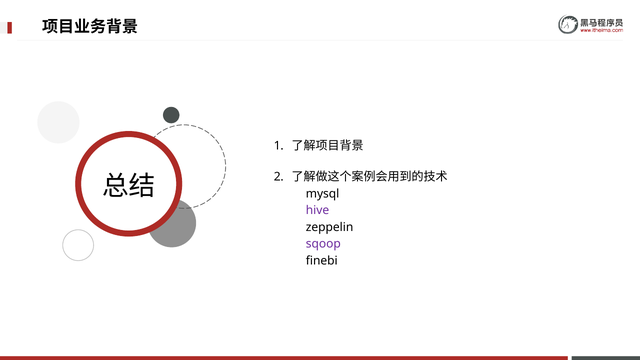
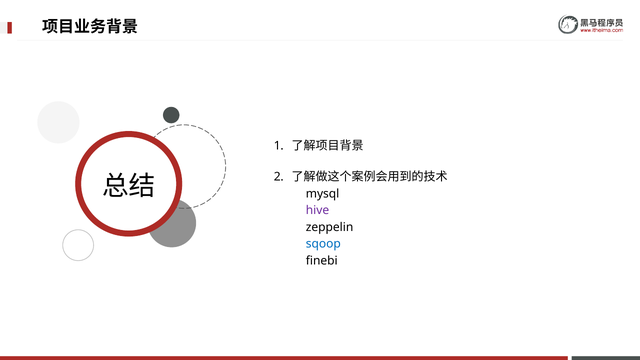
sqoop colour: purple -> blue
